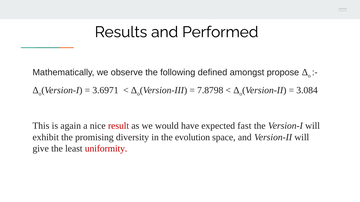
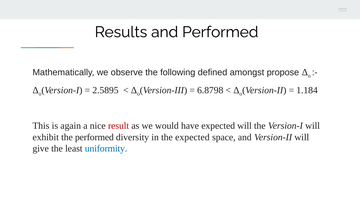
3.6971: 3.6971 -> 2.5895
7.8798: 7.8798 -> 6.8798
3.084: 3.084 -> 1.184
expected fast: fast -> will
the promising: promising -> performed
the evolution: evolution -> expected
uniformity colour: red -> blue
